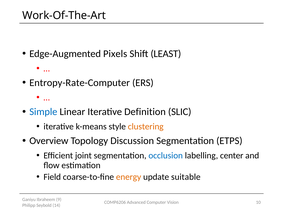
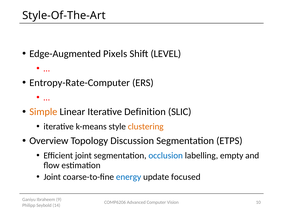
Work-Of-The-Art: Work-Of-The-Art -> Style-Of-The-Art
LEAST: LEAST -> LEVEL
Simple colour: blue -> orange
center: center -> empty
Field at (52, 177): Field -> Joint
energy colour: orange -> blue
suitable: suitable -> focused
